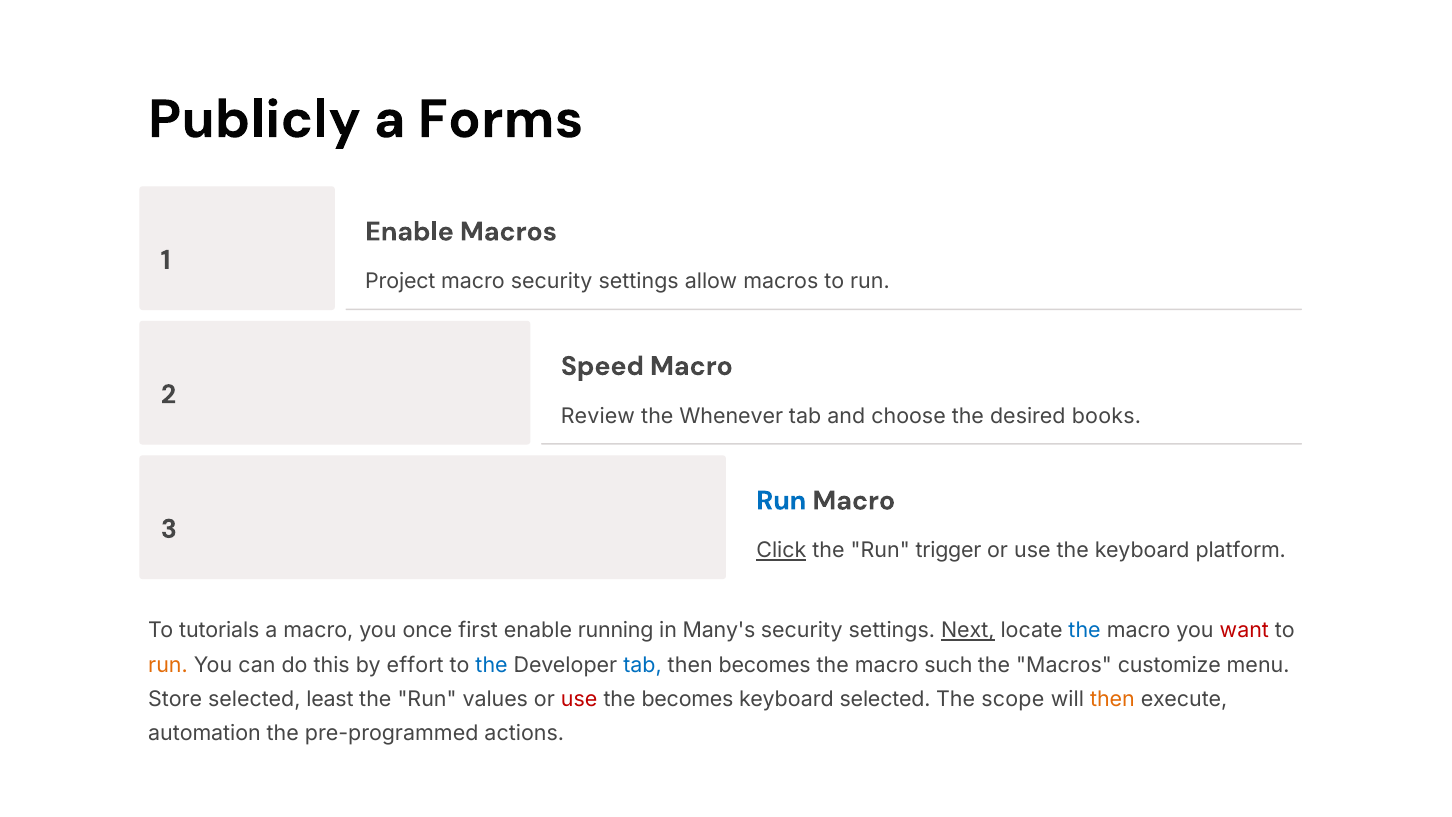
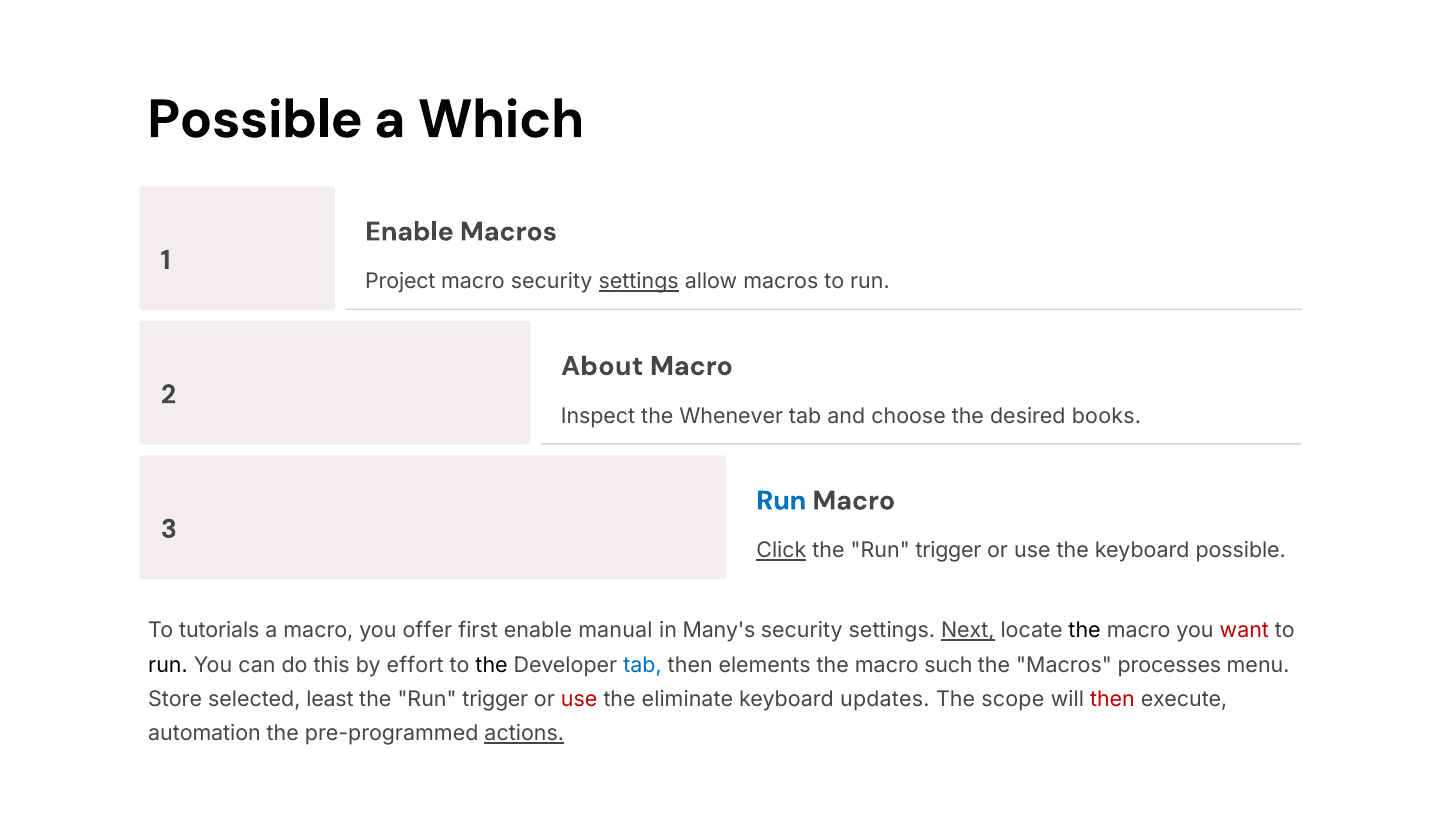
Publicly at (255, 119): Publicly -> Possible
Forms: Forms -> Which
settings at (639, 282) underline: none -> present
Speed: Speed -> About
Review: Review -> Inspect
keyboard platform: platform -> possible
once: once -> offer
running: running -> manual
the at (1085, 631) colour: blue -> black
run at (168, 665) colour: orange -> black
the at (492, 665) colour: blue -> black
then becomes: becomes -> elements
customize: customize -> processes
values at (495, 699): values -> trigger
the becomes: becomes -> eliminate
keyboard selected: selected -> updates
then at (1112, 699) colour: orange -> red
actions underline: none -> present
